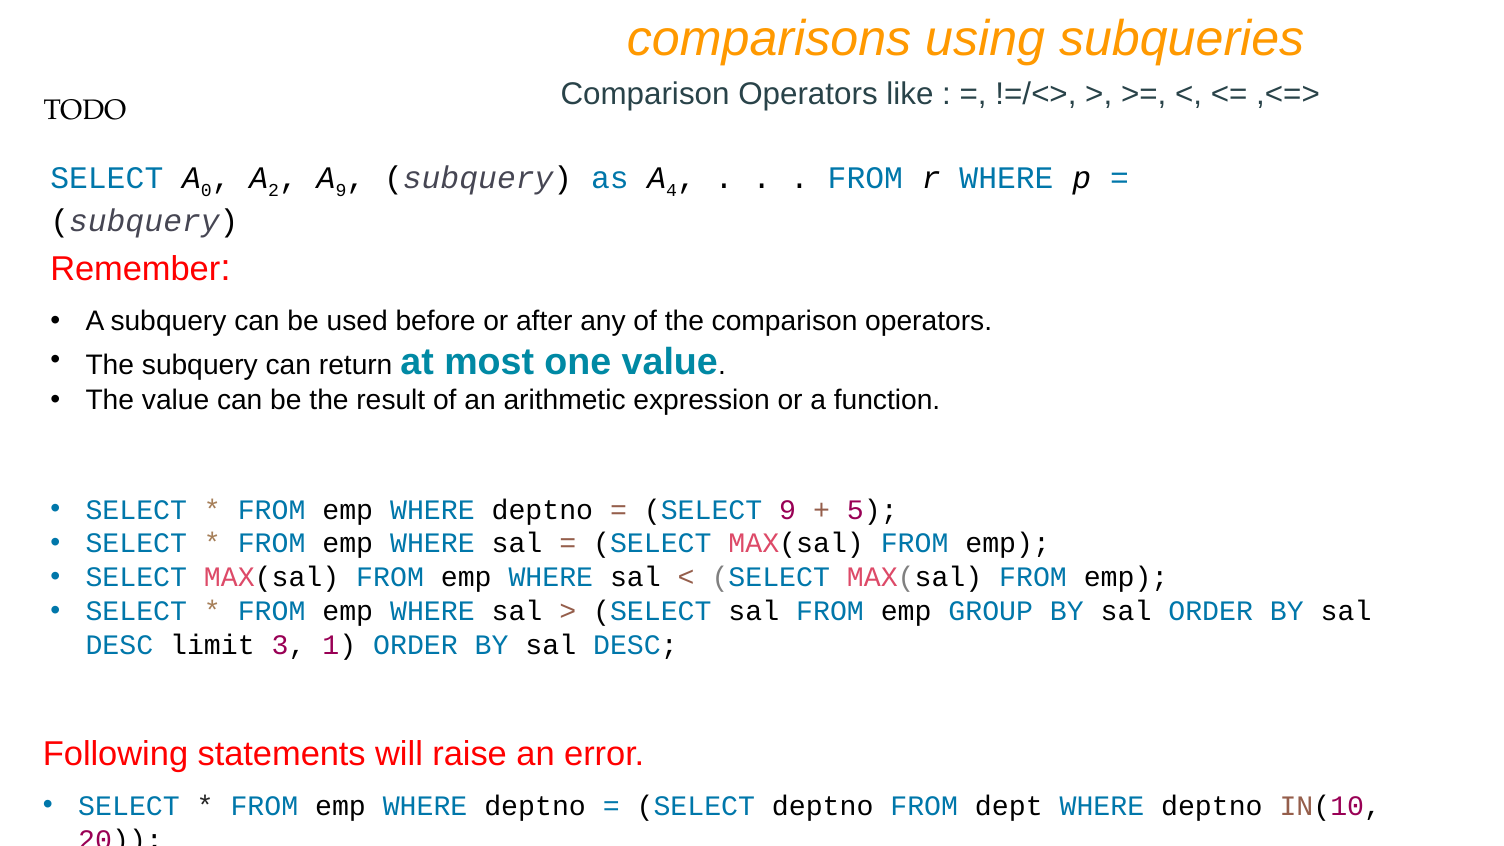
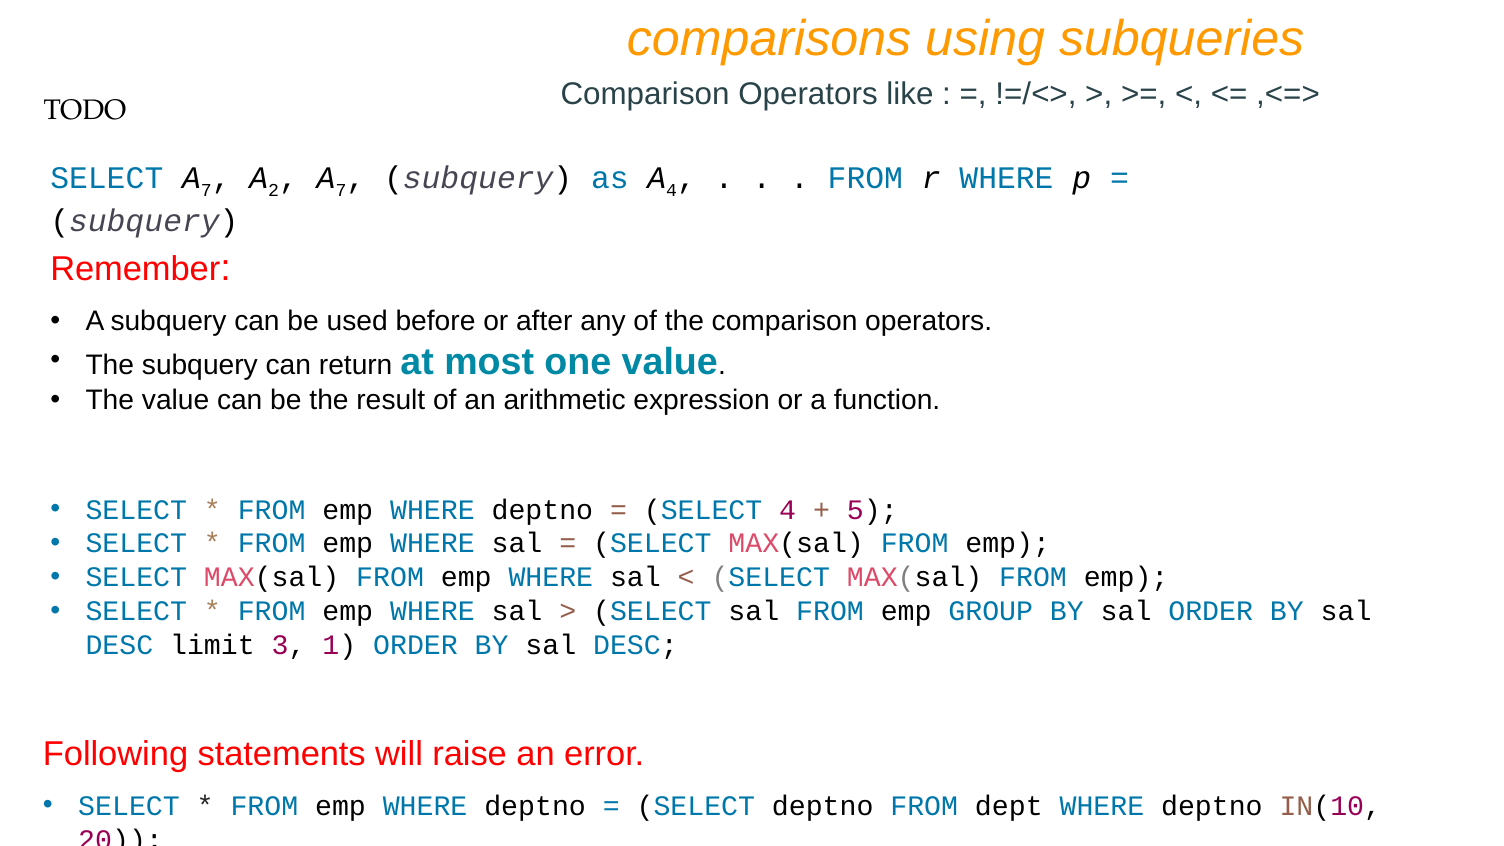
SELECT A 0: 0 -> 7
9 at (341, 191): 9 -> 7
SELECT 9: 9 -> 4
